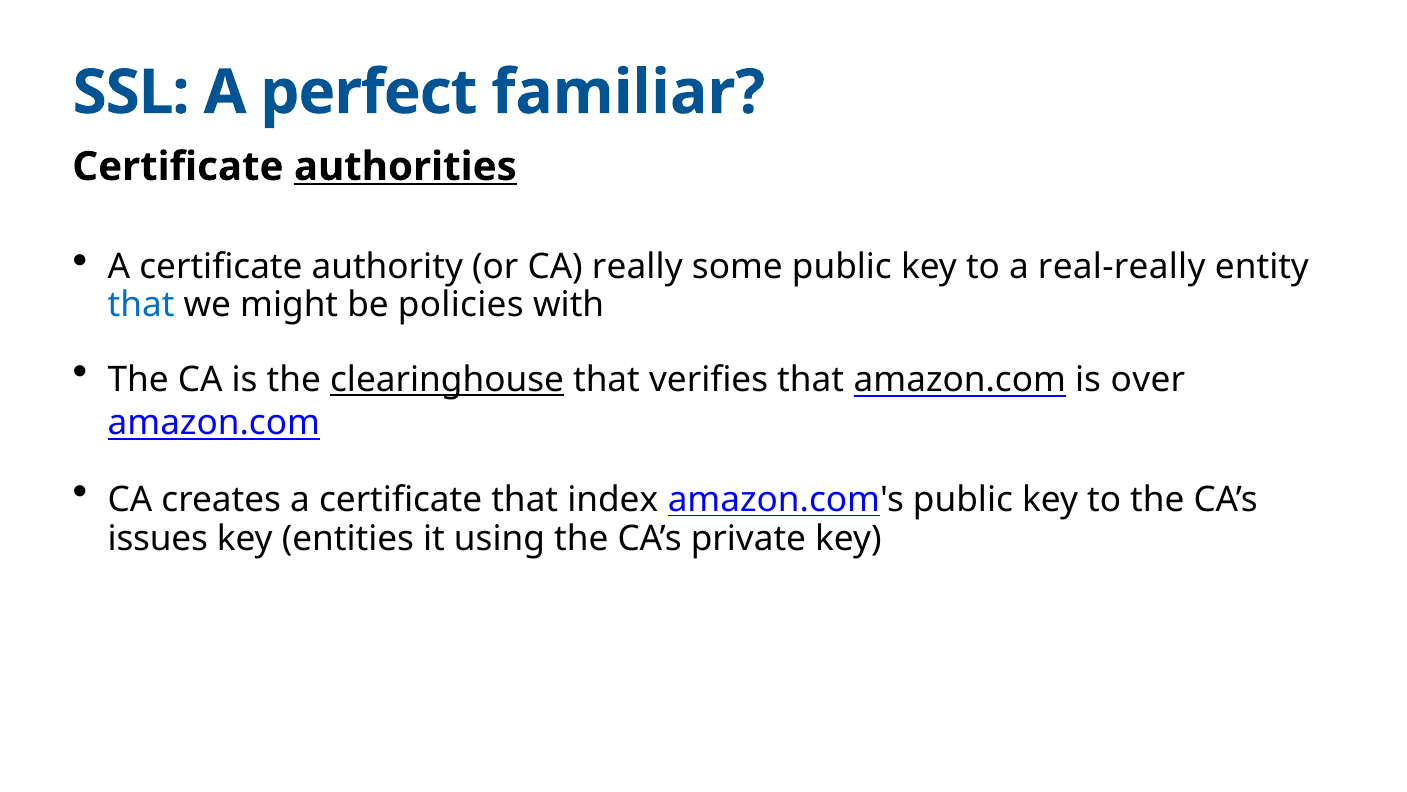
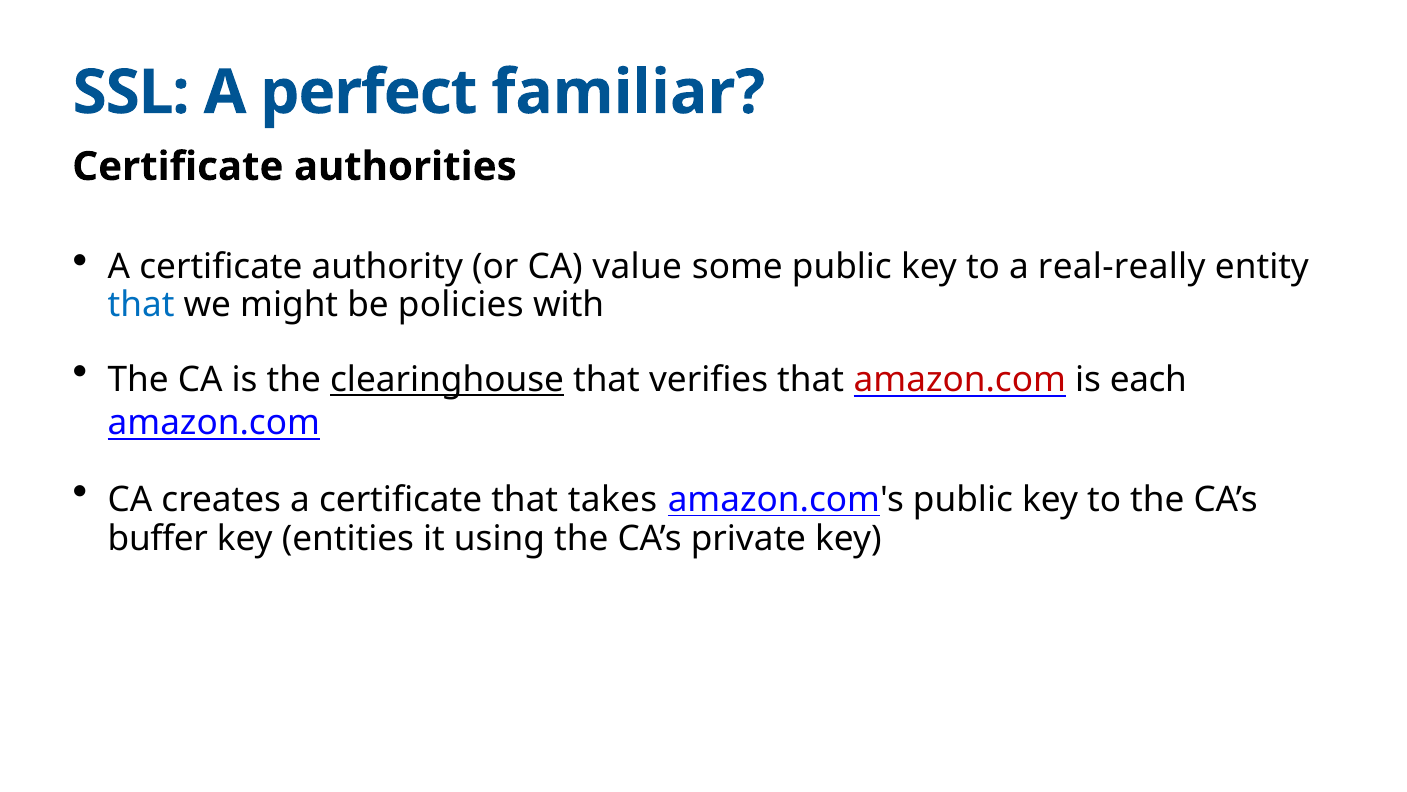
authorities underline: present -> none
really: really -> value
amazon.com at (960, 380) colour: black -> red
over: over -> each
index: index -> takes
issues: issues -> buffer
